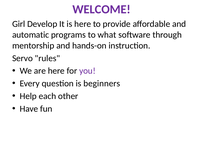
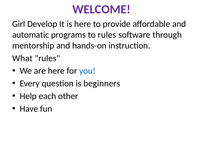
to what: what -> rules
Servo: Servo -> What
you colour: purple -> blue
